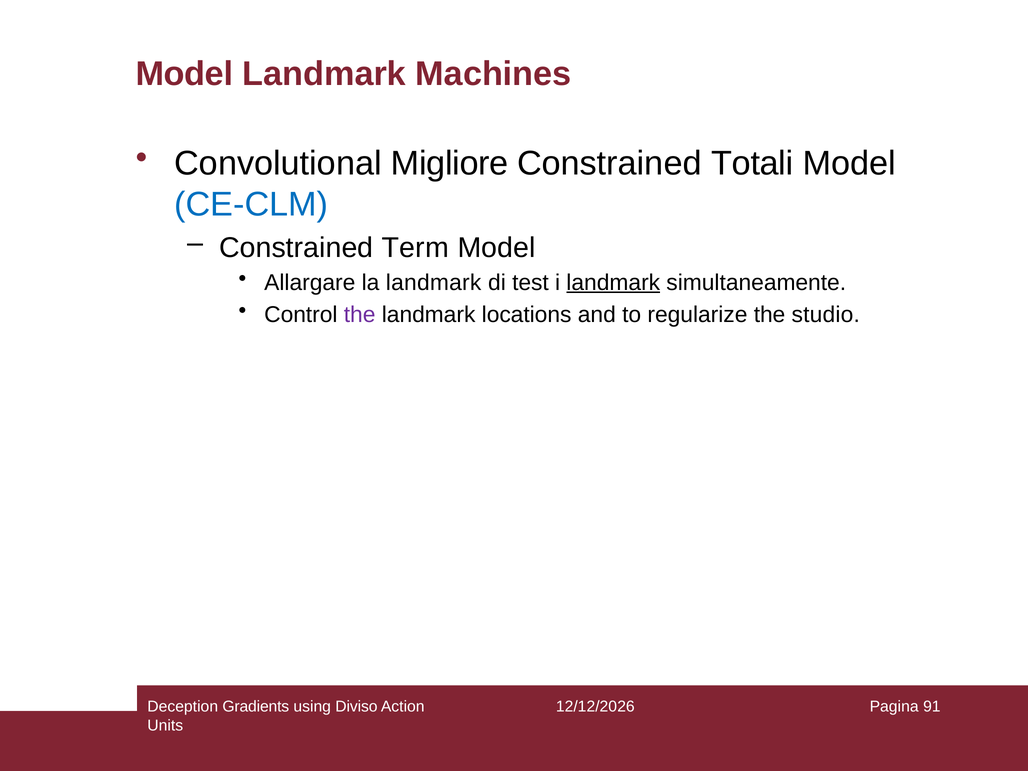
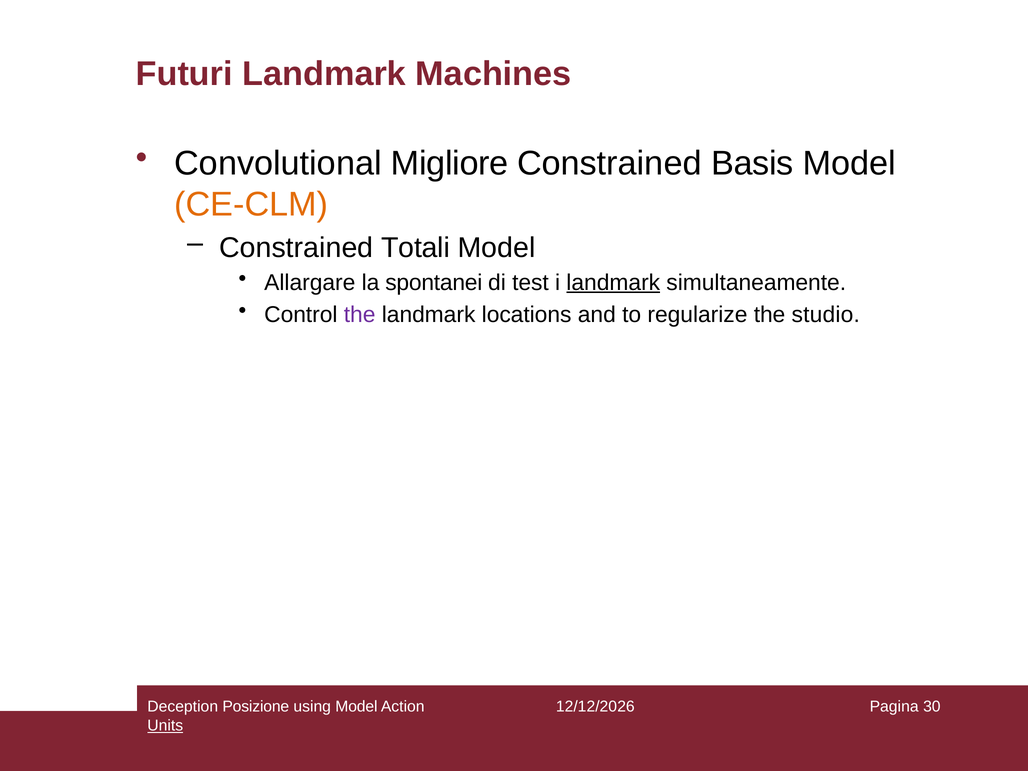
Model at (184, 74): Model -> Futuri
Totali: Totali -> Basis
CE-CLM colour: blue -> orange
Term: Term -> Totali
la landmark: landmark -> spontanei
Gradients: Gradients -> Posizione
using Diviso: Diviso -> Model
91: 91 -> 30
Units underline: none -> present
